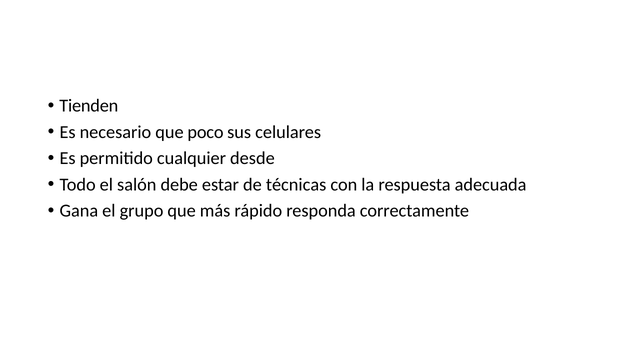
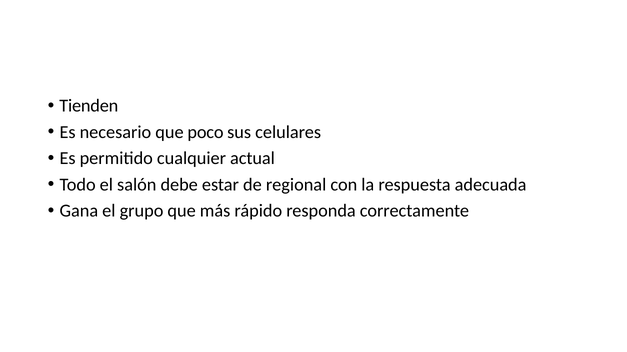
desde: desde -> actual
técnicas: técnicas -> regional
